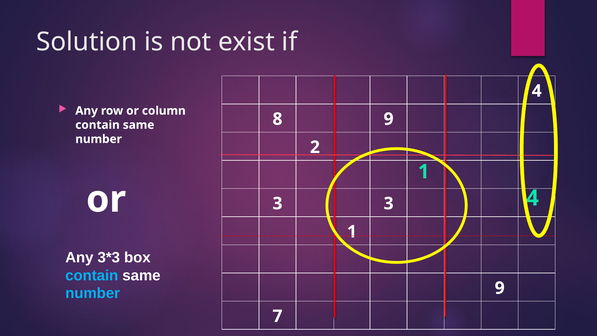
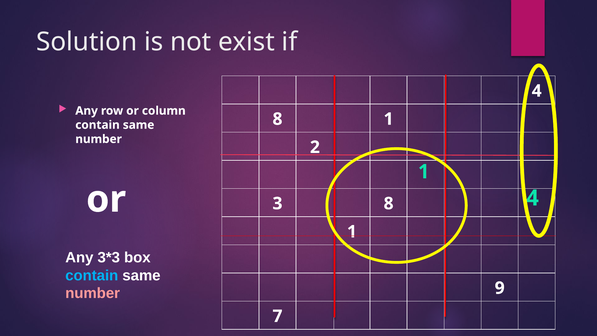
9 at (389, 119): 9 -> 1
3 3: 3 -> 8
number at (93, 293) colour: light blue -> pink
